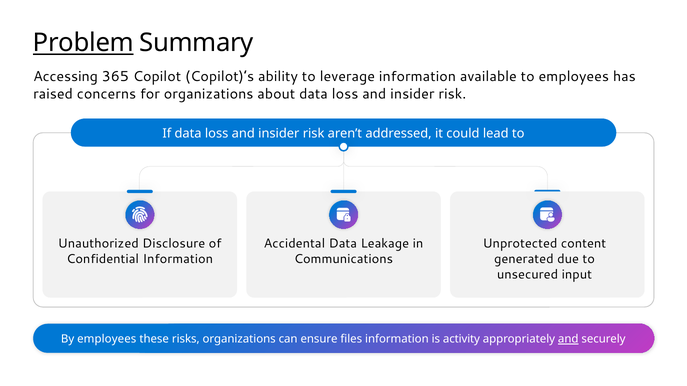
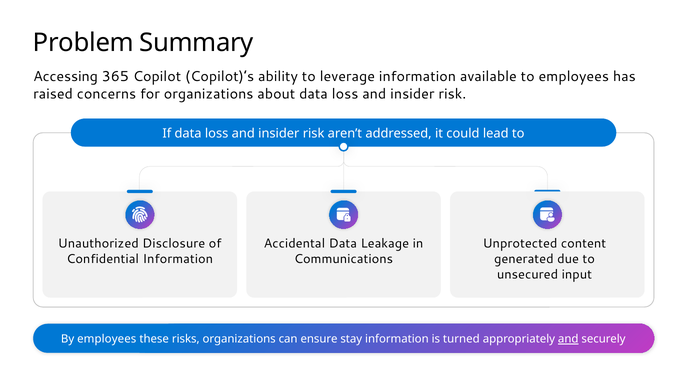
Problem underline: present -> none
files: files -> stay
activity: activity -> turned
